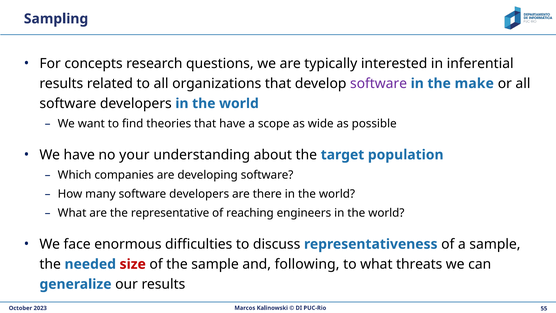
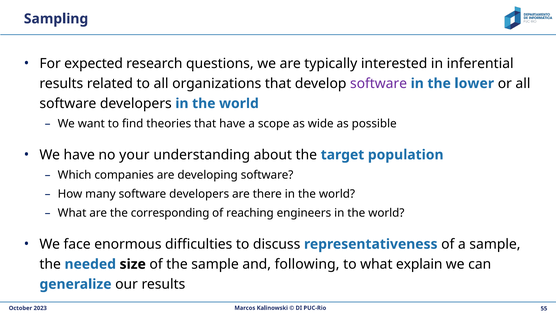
concepts: concepts -> expected
make: make -> lower
representative: representative -> corresponding
size colour: red -> black
threats: threats -> explain
